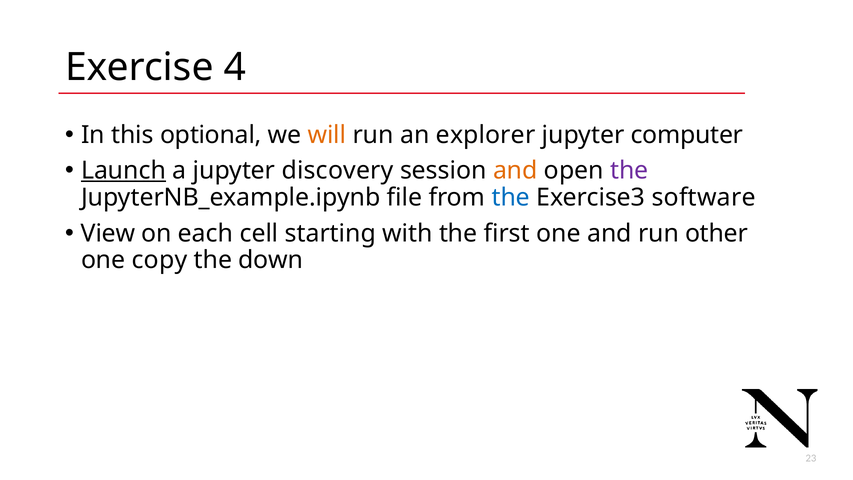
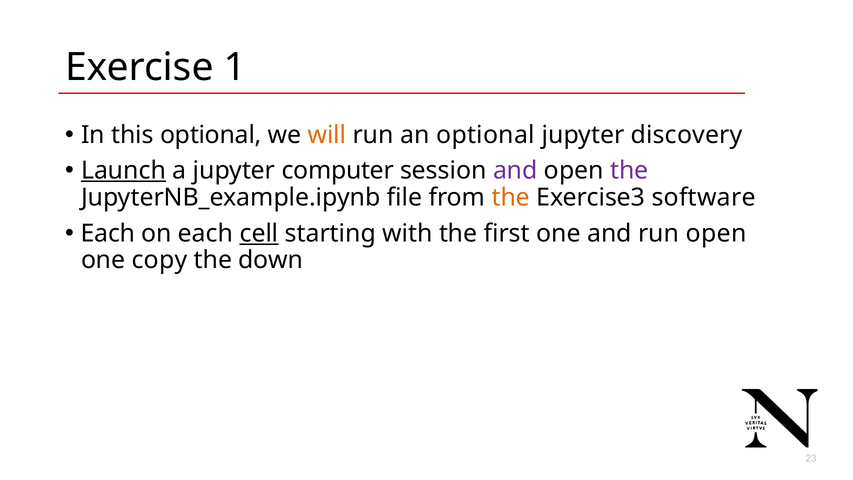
4: 4 -> 1
an explorer: explorer -> optional
computer: computer -> discovery
discovery: discovery -> computer
and at (515, 171) colour: orange -> purple
the at (511, 198) colour: blue -> orange
View at (108, 233): View -> Each
cell underline: none -> present
run other: other -> open
